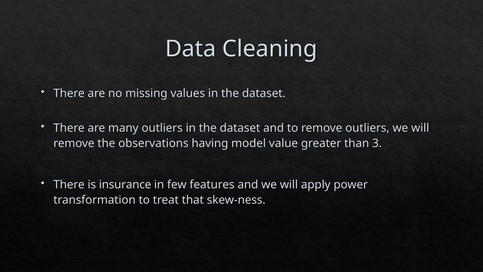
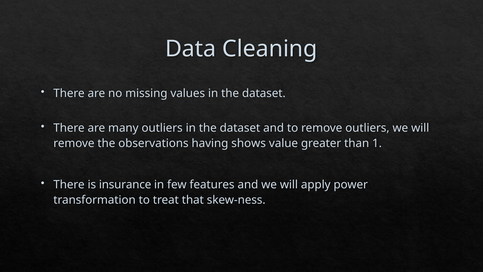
model: model -> shows
3: 3 -> 1
